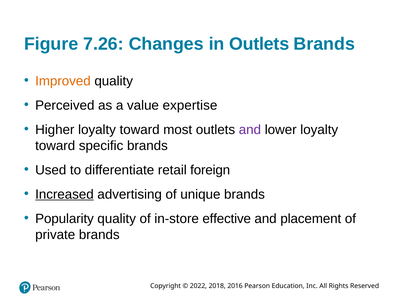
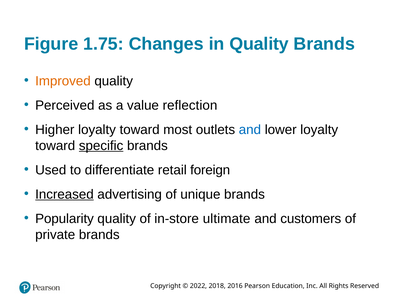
7.26: 7.26 -> 1.75
in Outlets: Outlets -> Quality
expertise: expertise -> reflection
and at (250, 130) colour: purple -> blue
specific underline: none -> present
effective: effective -> ultimate
placement: placement -> customers
